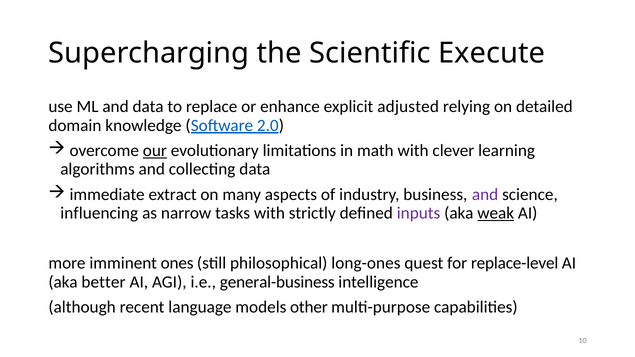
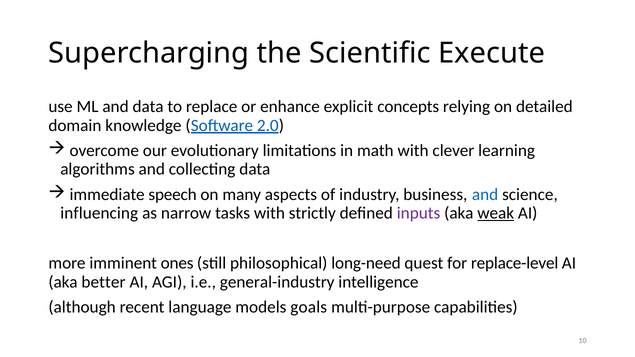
adjusted: adjusted -> concepts
our underline: present -> none
extract: extract -> speech
and at (485, 194) colour: purple -> blue
long-ones: long-ones -> long-need
general-business: general-business -> general-industry
other: other -> goals
